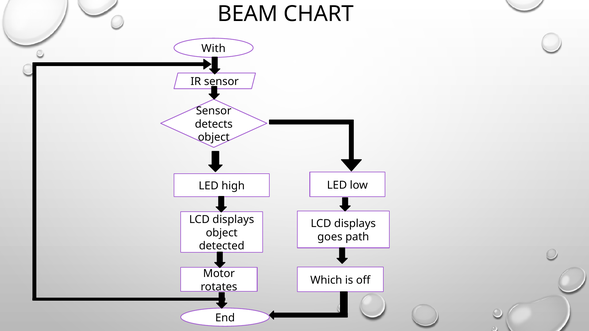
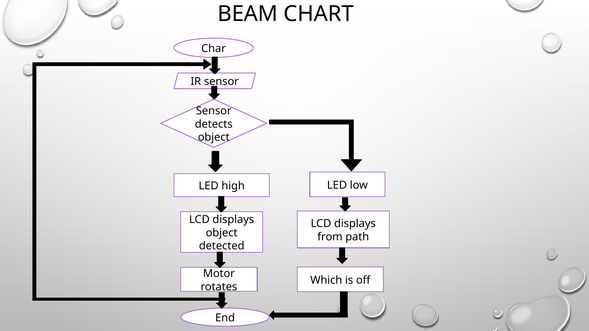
With: With -> Char
goes: goes -> from
